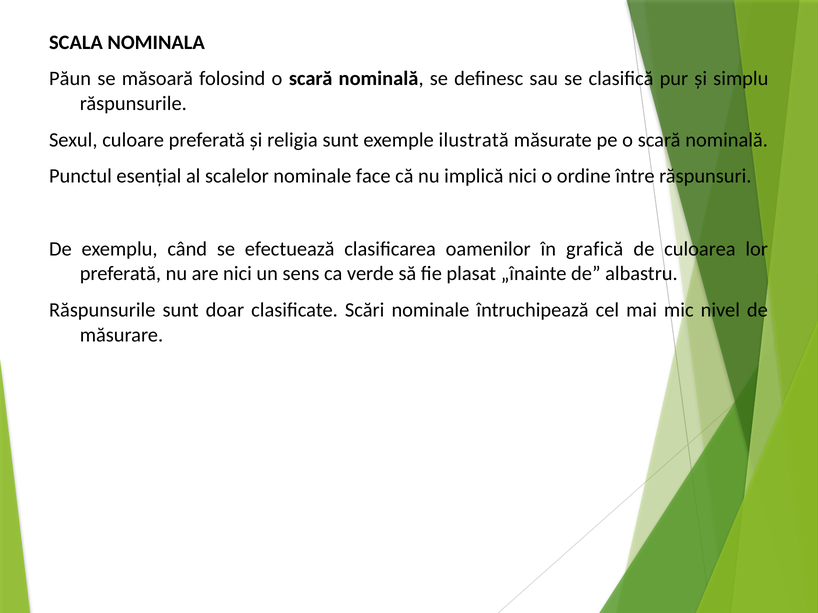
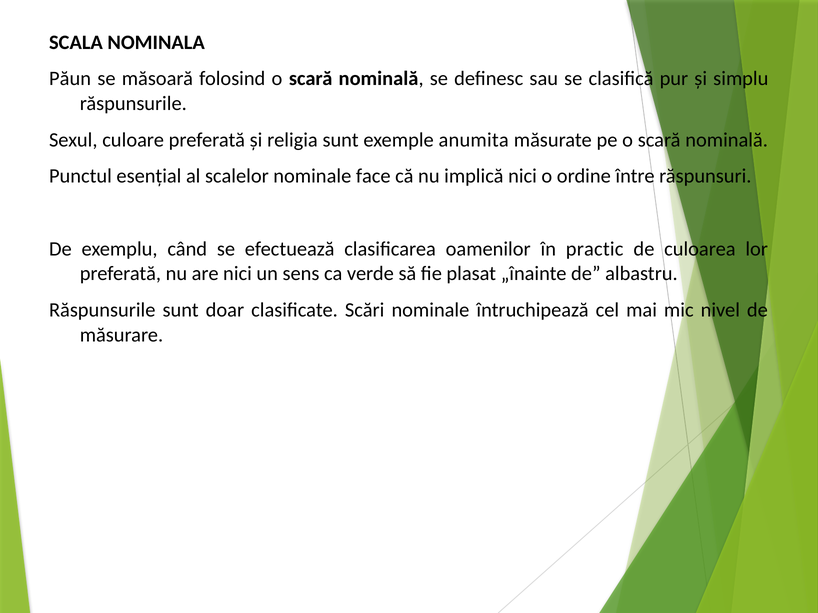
ilustrată: ilustrată -> anumita
grafică: grafică -> practic
